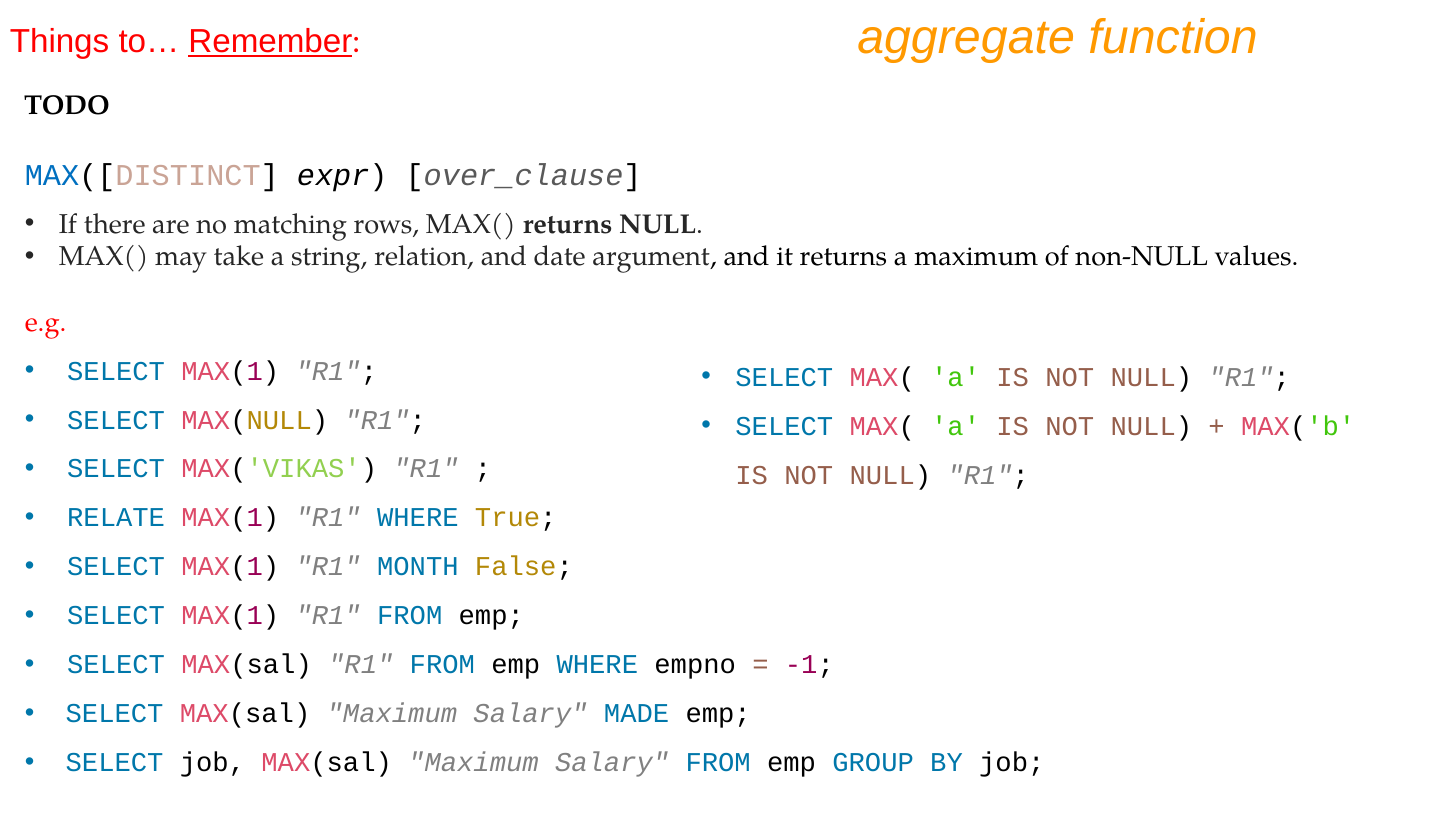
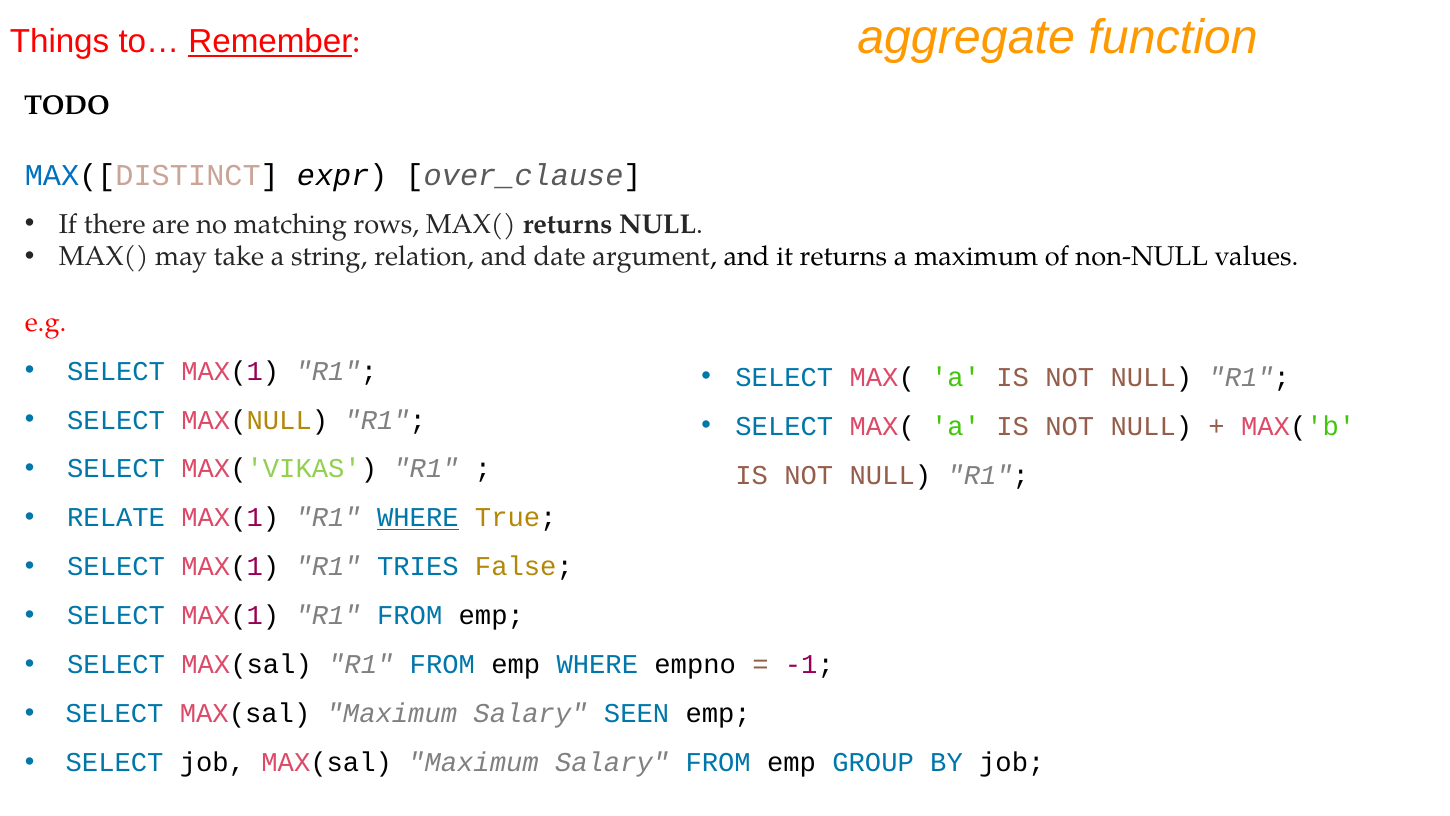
WHERE at (418, 518) underline: none -> present
MONTH: MONTH -> TRIES
MADE: MADE -> SEEN
